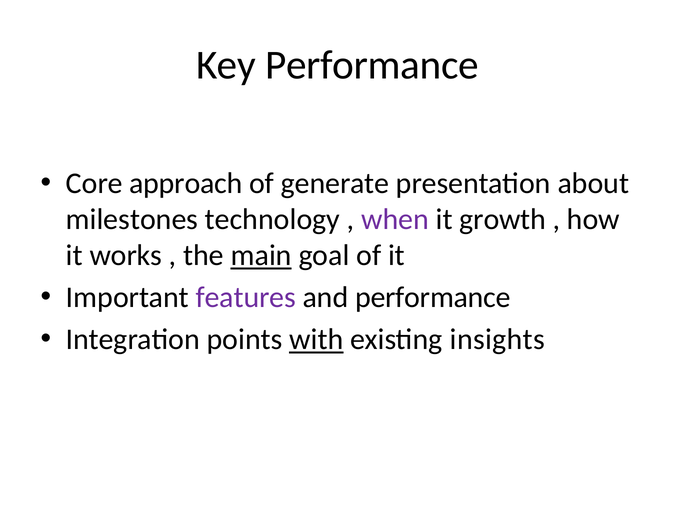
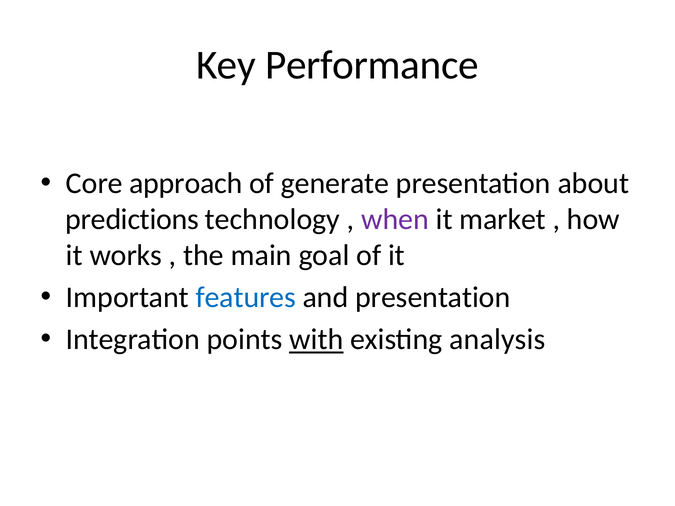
milestones: milestones -> predictions
growth: growth -> market
main underline: present -> none
features colour: purple -> blue
and performance: performance -> presentation
insights: insights -> analysis
